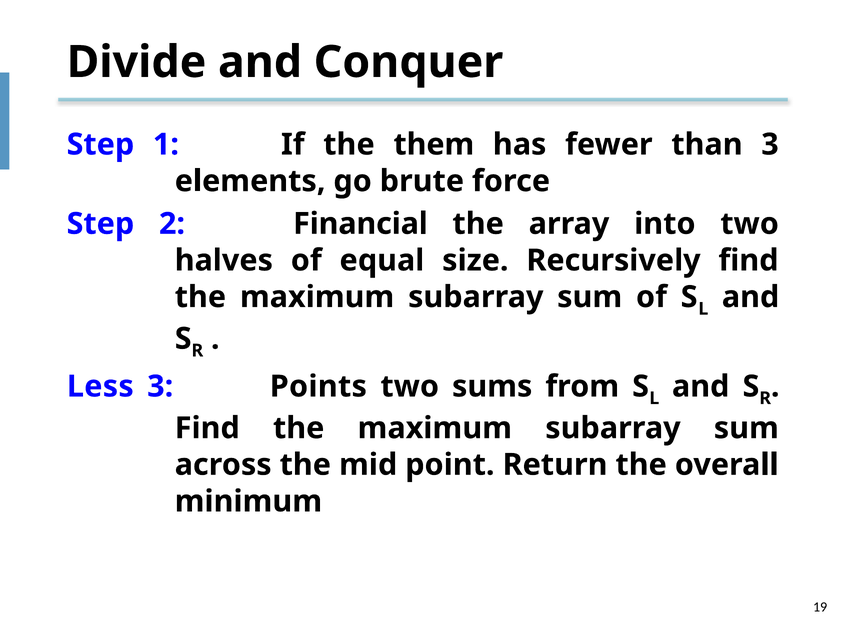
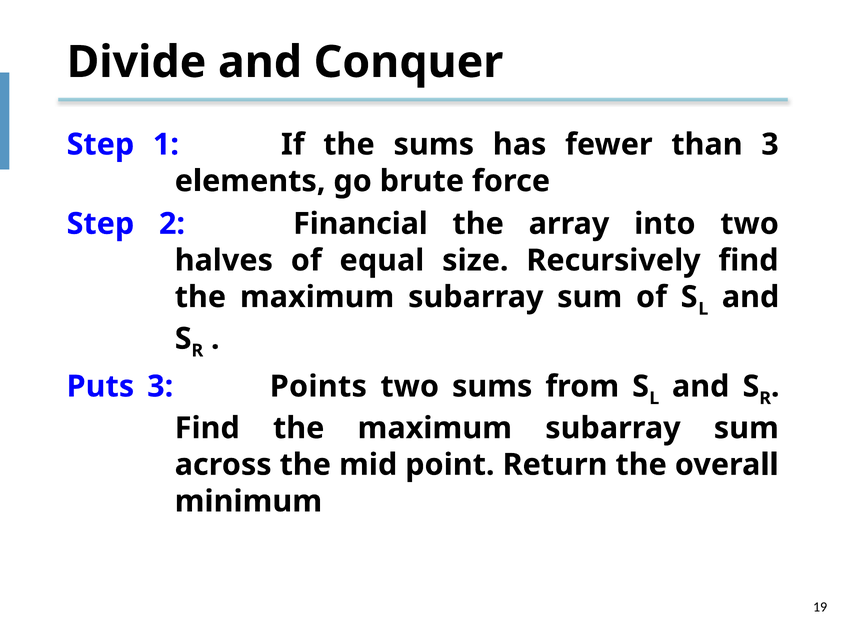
the them: them -> sums
Less: Less -> Puts
